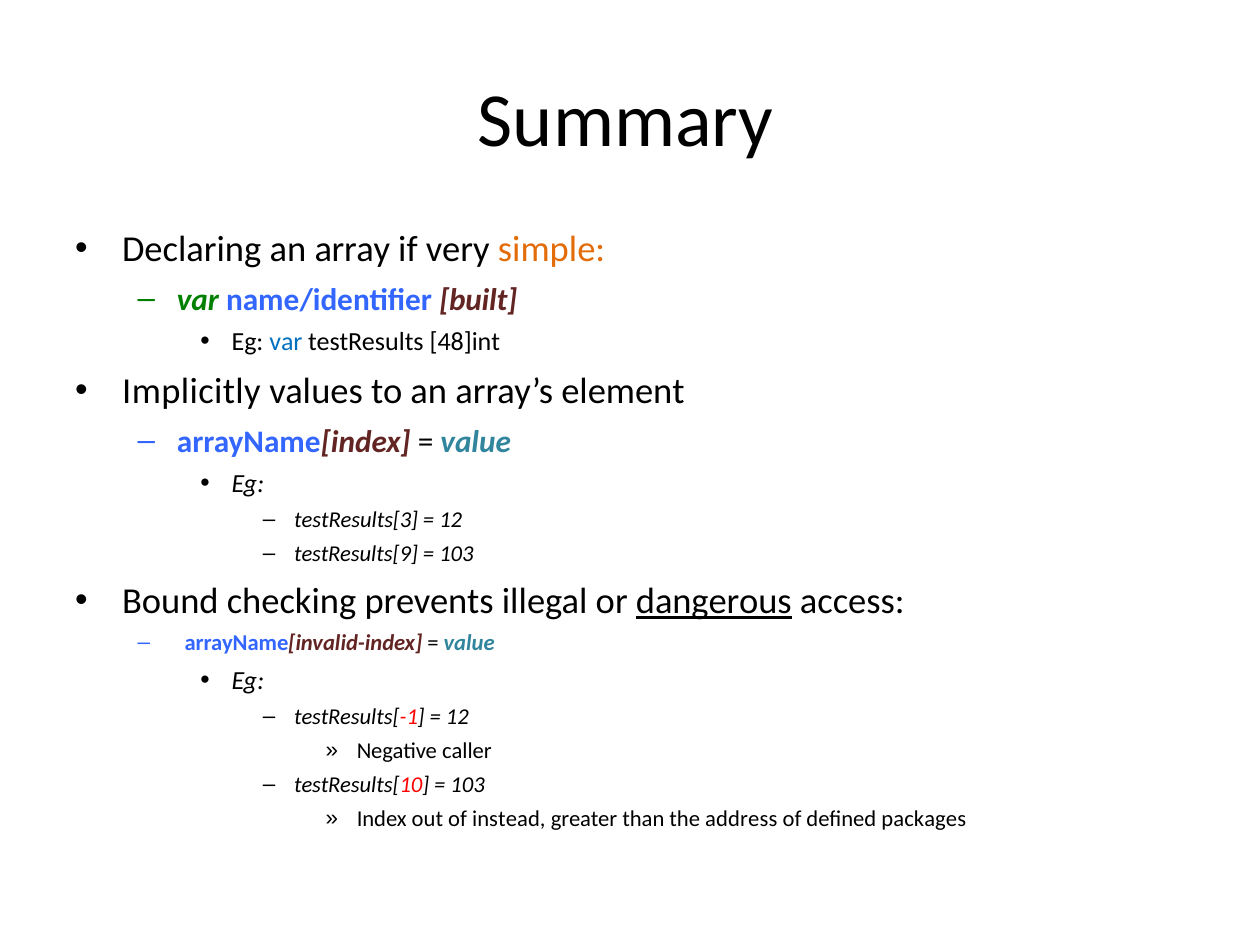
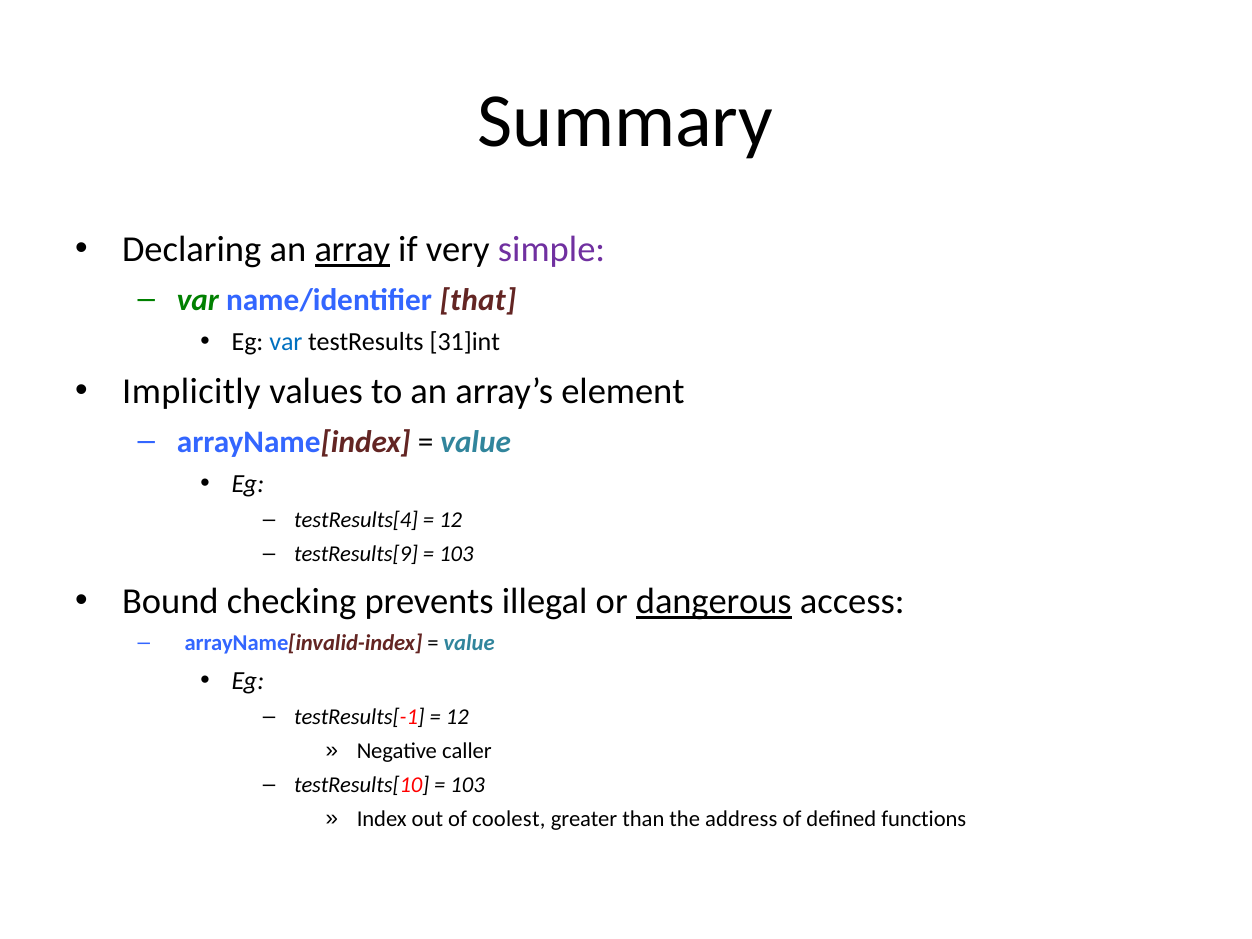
array underline: none -> present
simple colour: orange -> purple
built: built -> that
48]int: 48]int -> 31]int
testResults[3: testResults[3 -> testResults[4
instead: instead -> coolest
packages: packages -> functions
